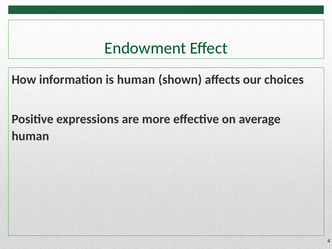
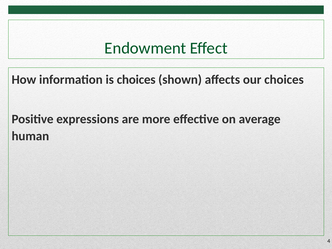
is human: human -> choices
